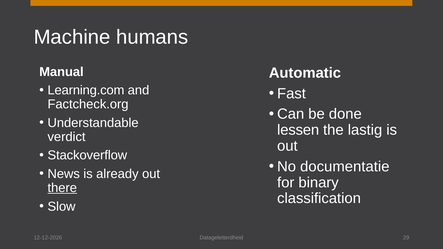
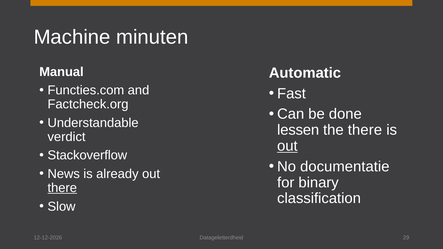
humans: humans -> minuten
Learning.com: Learning.com -> Functies.com
the lastig: lastig -> there
out at (287, 146) underline: none -> present
